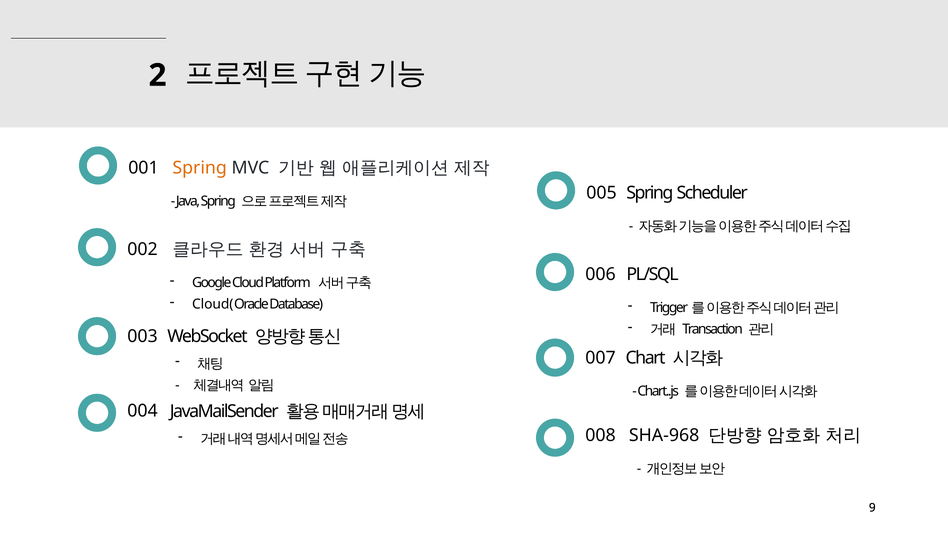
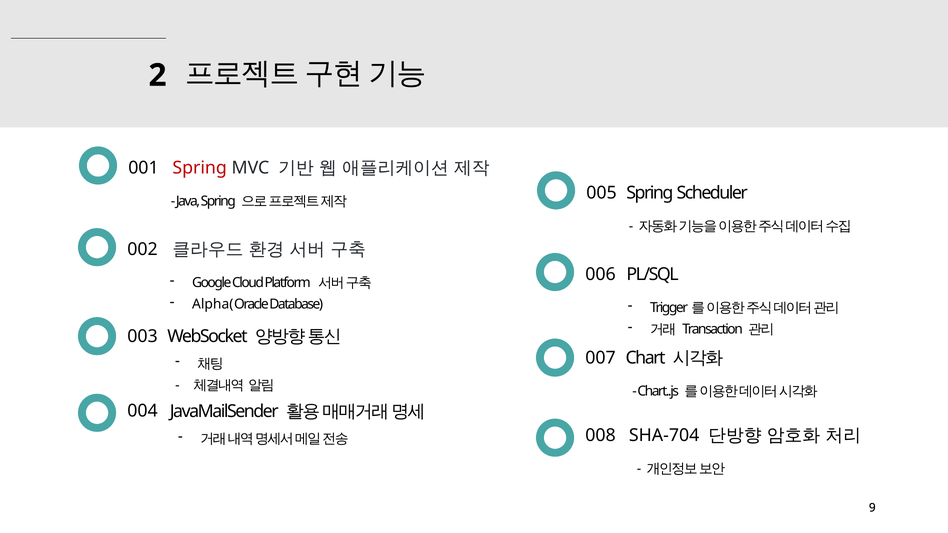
Spring at (200, 168) colour: orange -> red
Cloud(: Cloud( -> Alpha(
SHA-968: SHA-968 -> SHA-704
